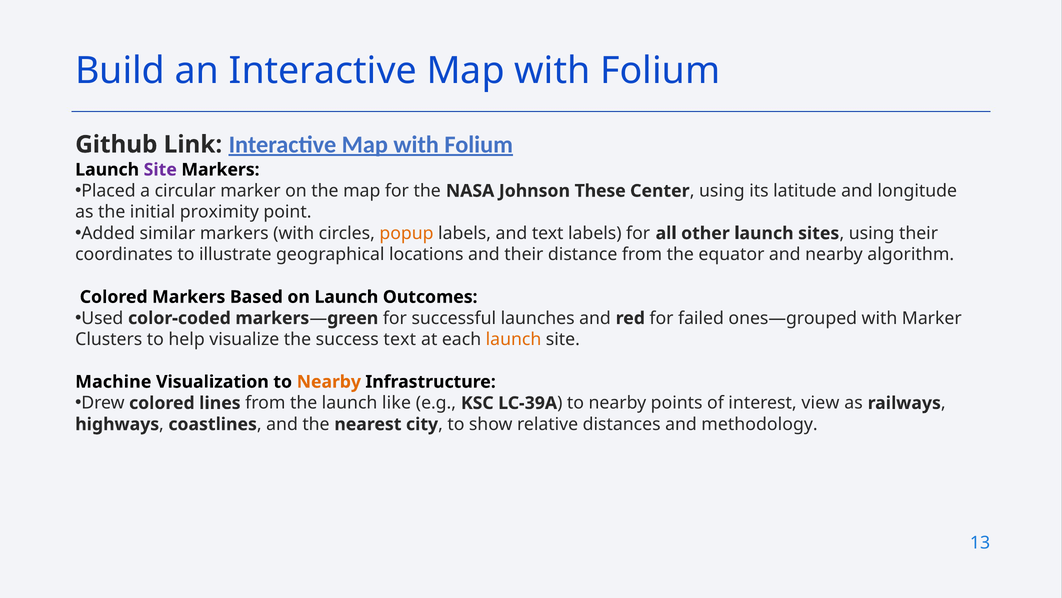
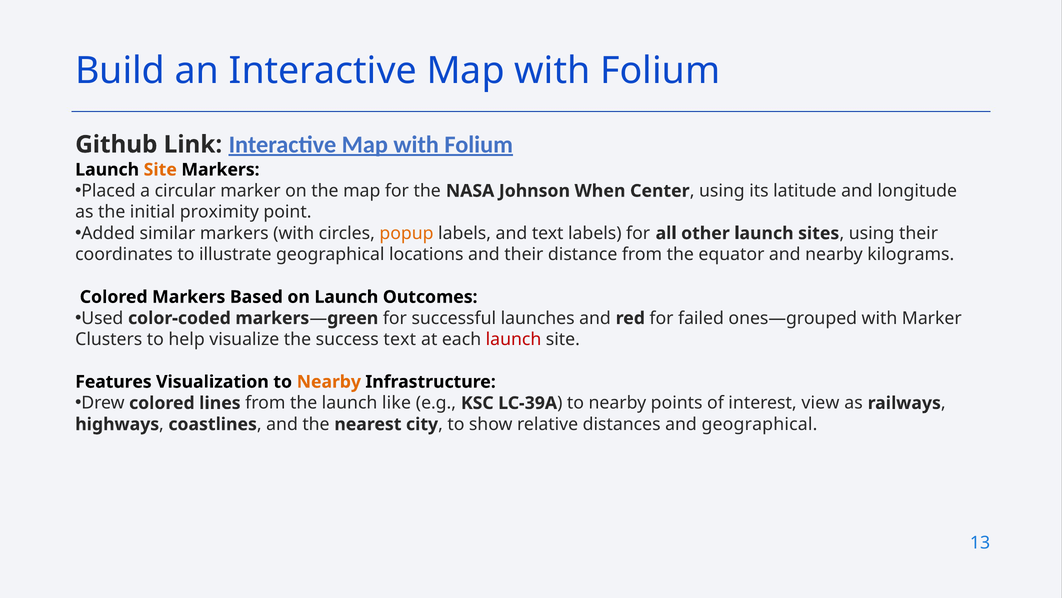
Site at (160, 170) colour: purple -> orange
These: These -> When
algorithm: algorithm -> kilograms
launch at (514, 339) colour: orange -> red
Machine: Machine -> Features
and methodology: methodology -> geographical
